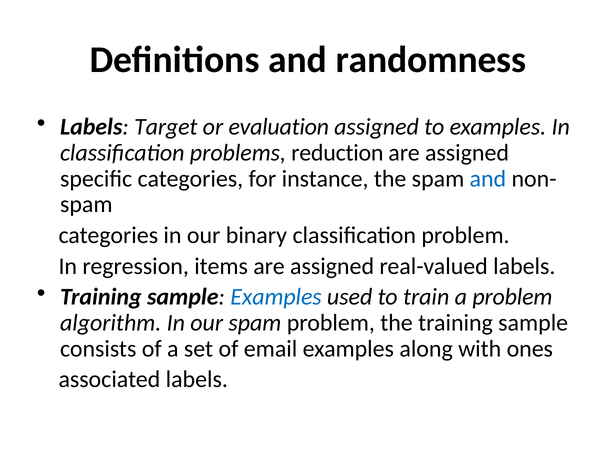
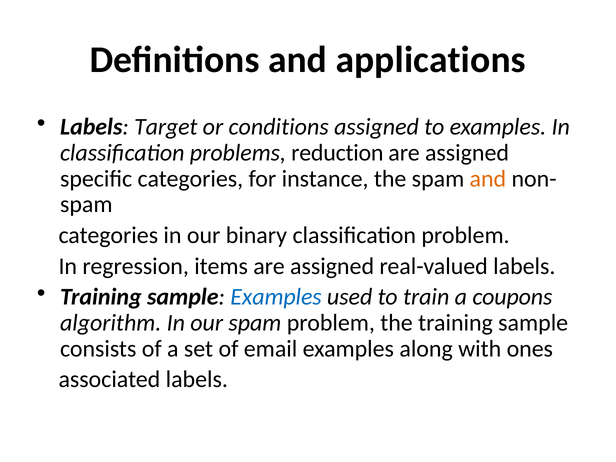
randomness: randomness -> applications
evaluation: evaluation -> conditions
and at (488, 179) colour: blue -> orange
a problem: problem -> coupons
